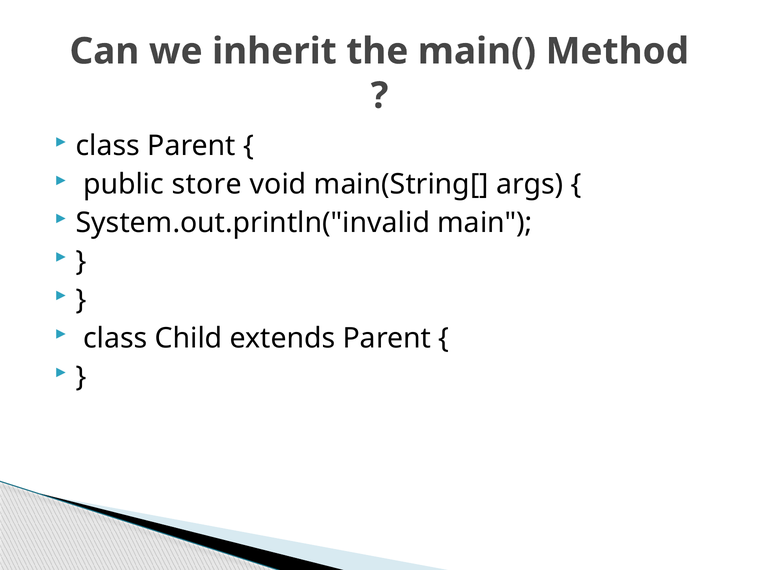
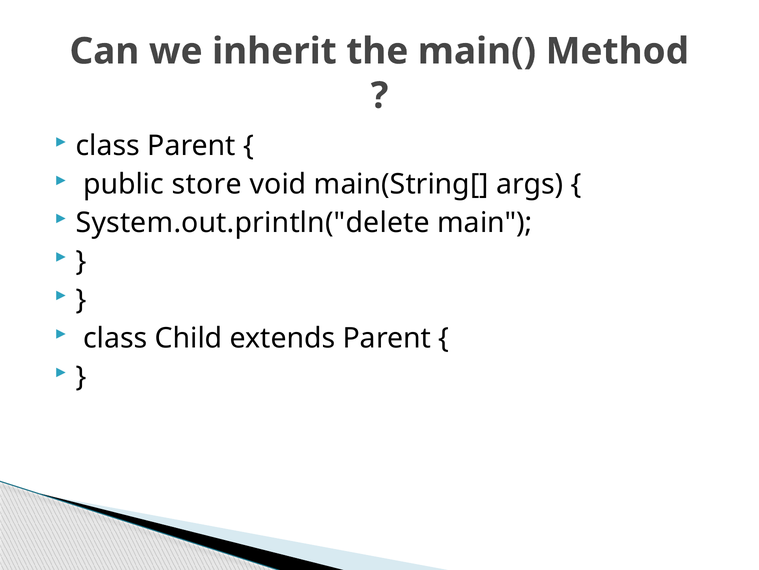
System.out.println("invalid: System.out.println("invalid -> System.out.println("delete
